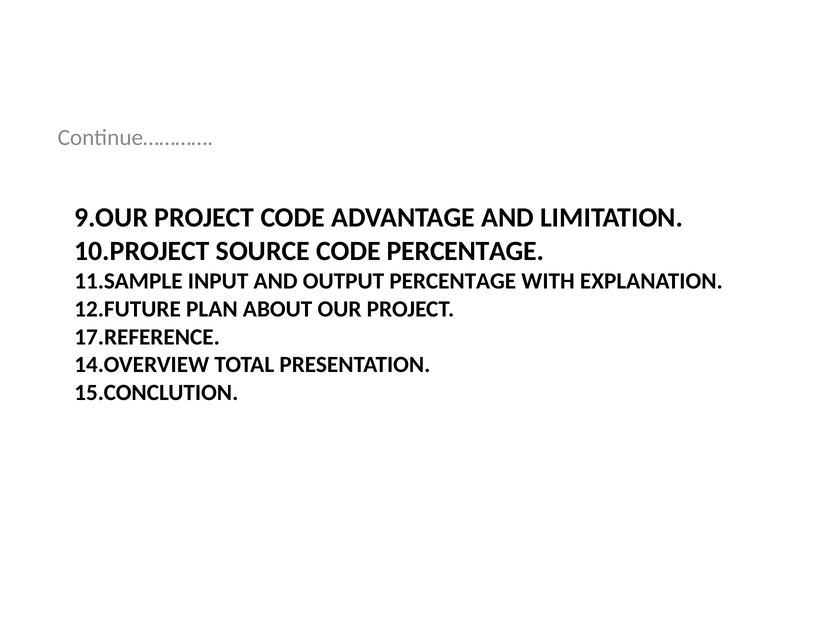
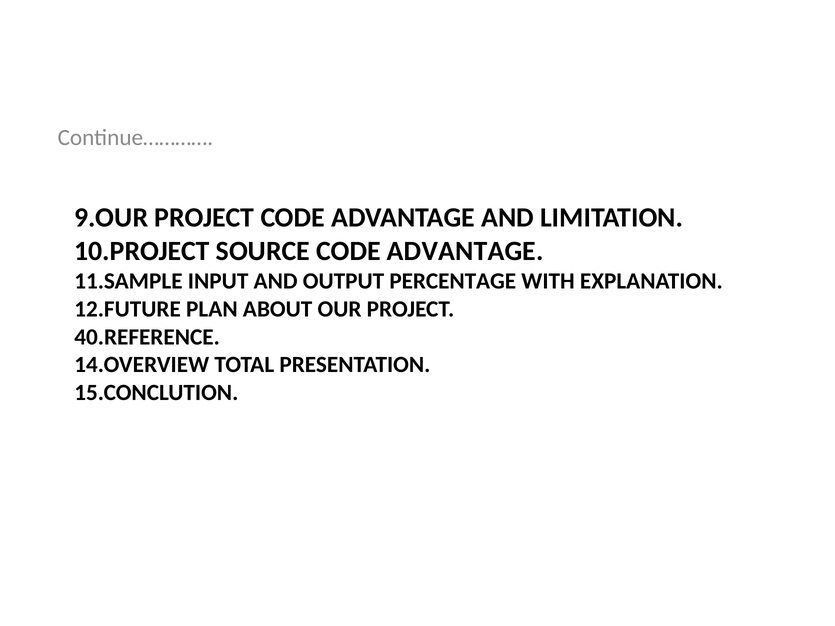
SOURCE CODE PERCENTAGE: PERCENTAGE -> ADVANTAGE
17.REFERENCE: 17.REFERENCE -> 40.REFERENCE
